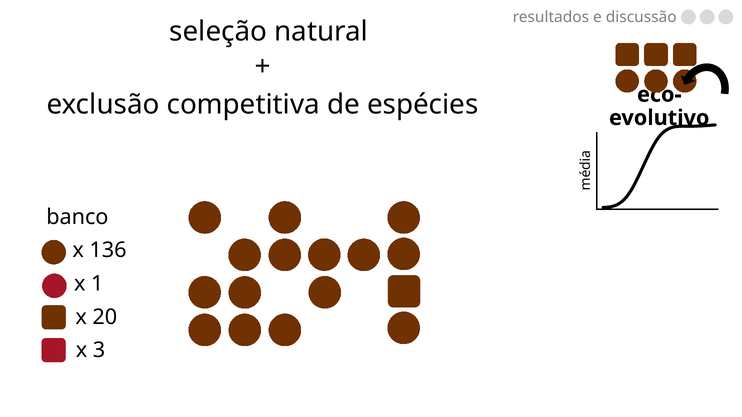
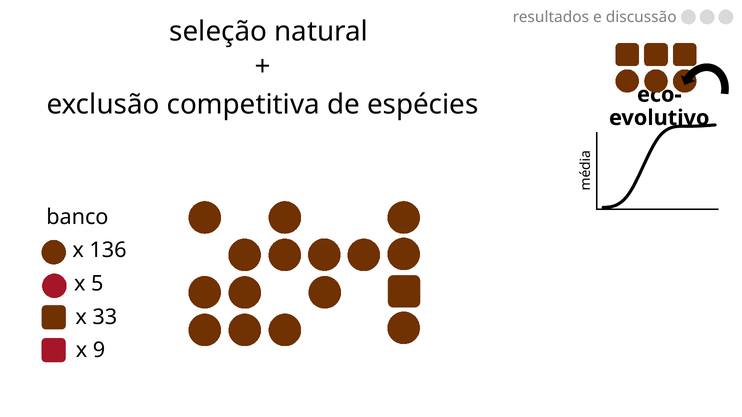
1: 1 -> 5
20: 20 -> 33
3: 3 -> 9
